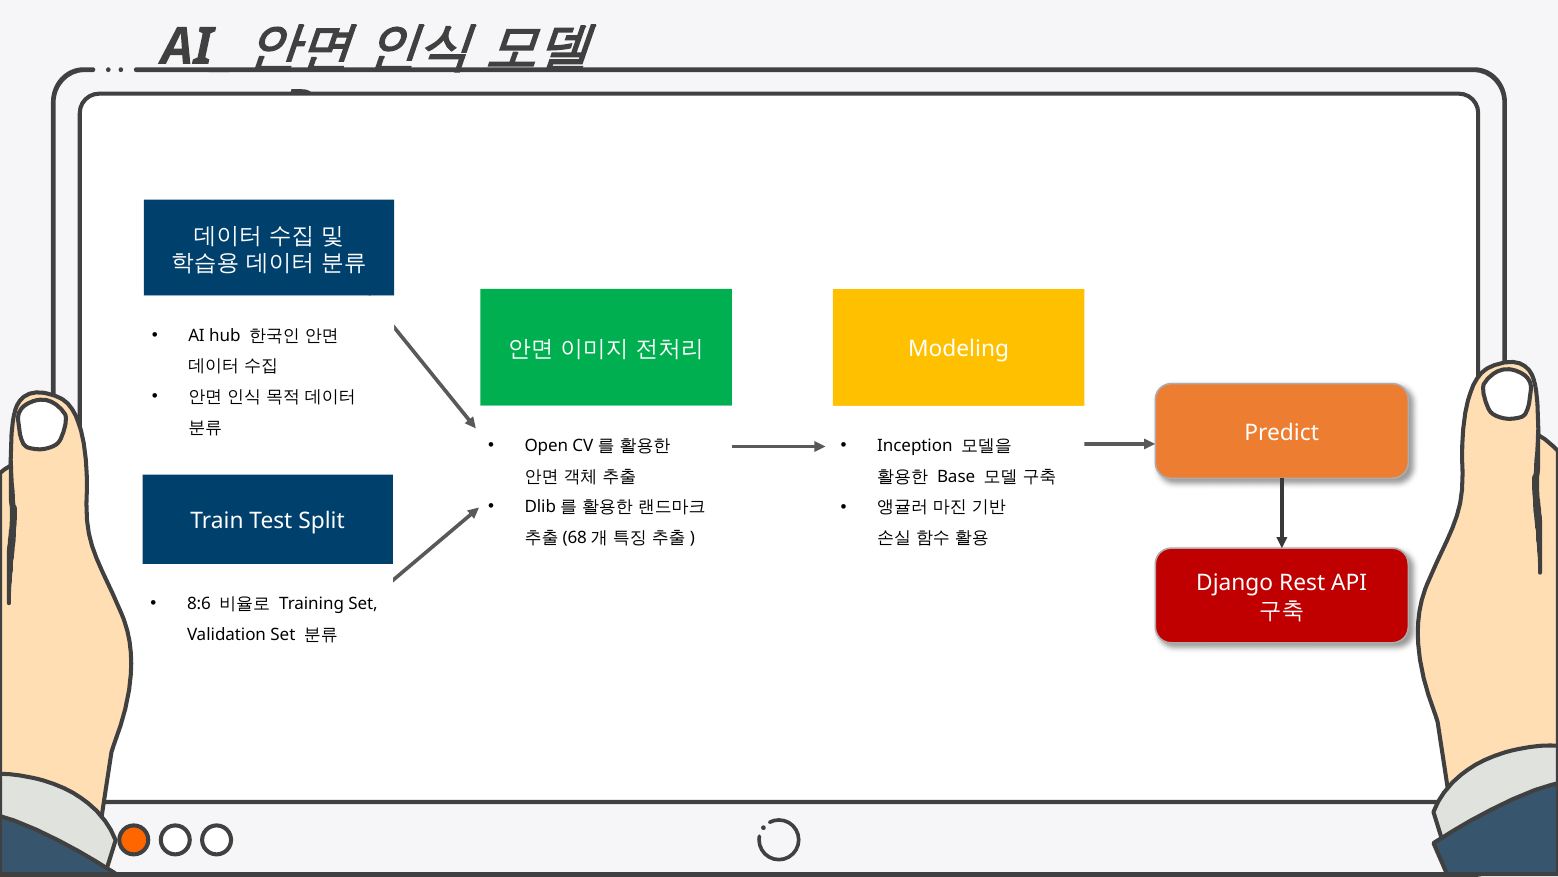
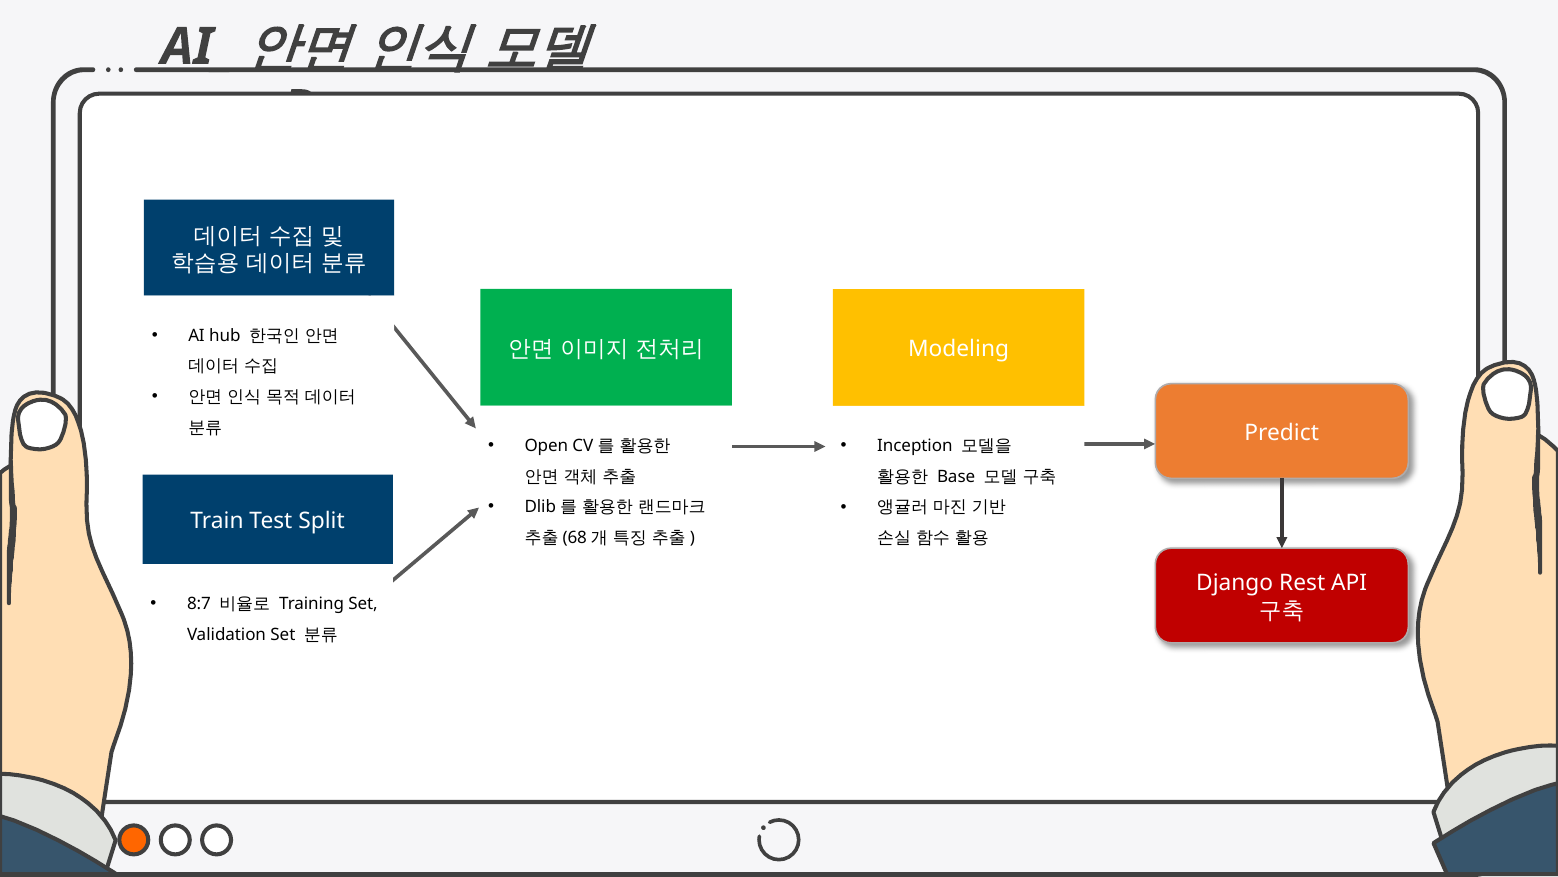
8:6: 8:6 -> 8:7
